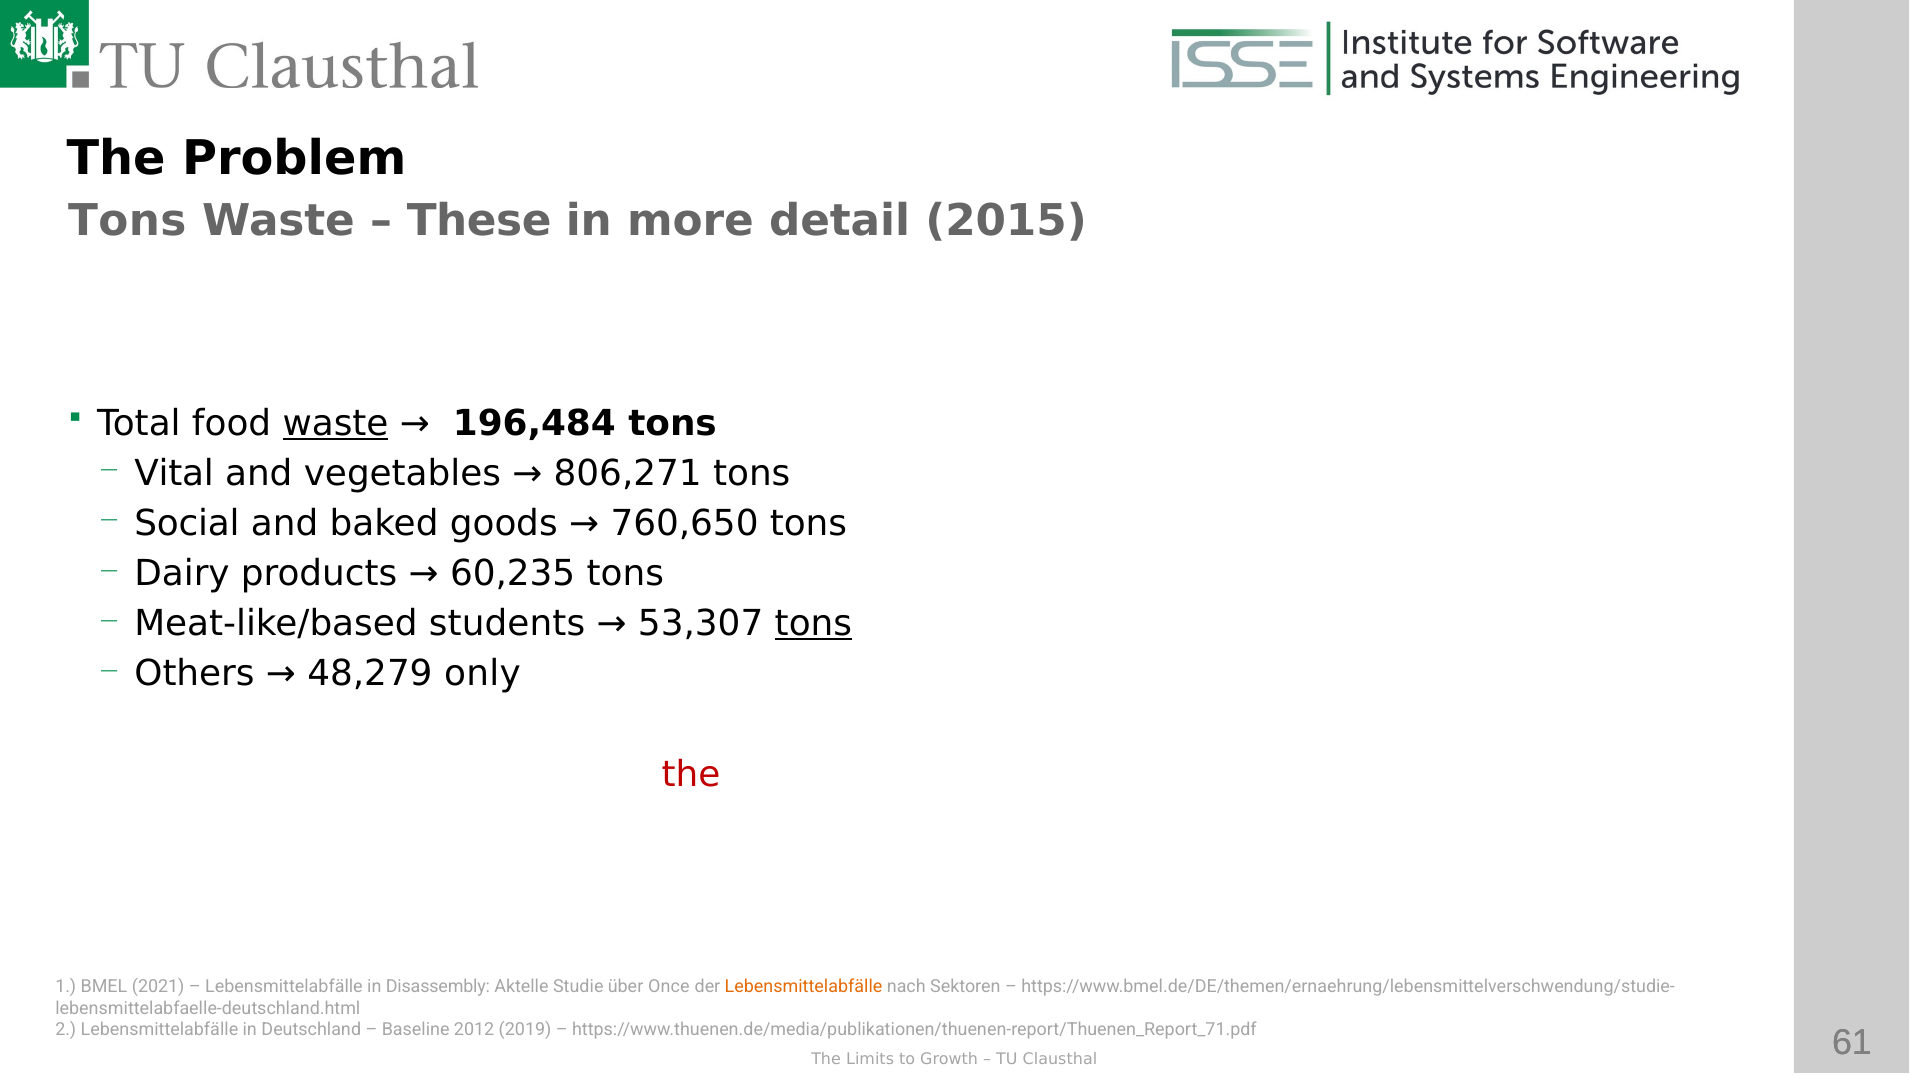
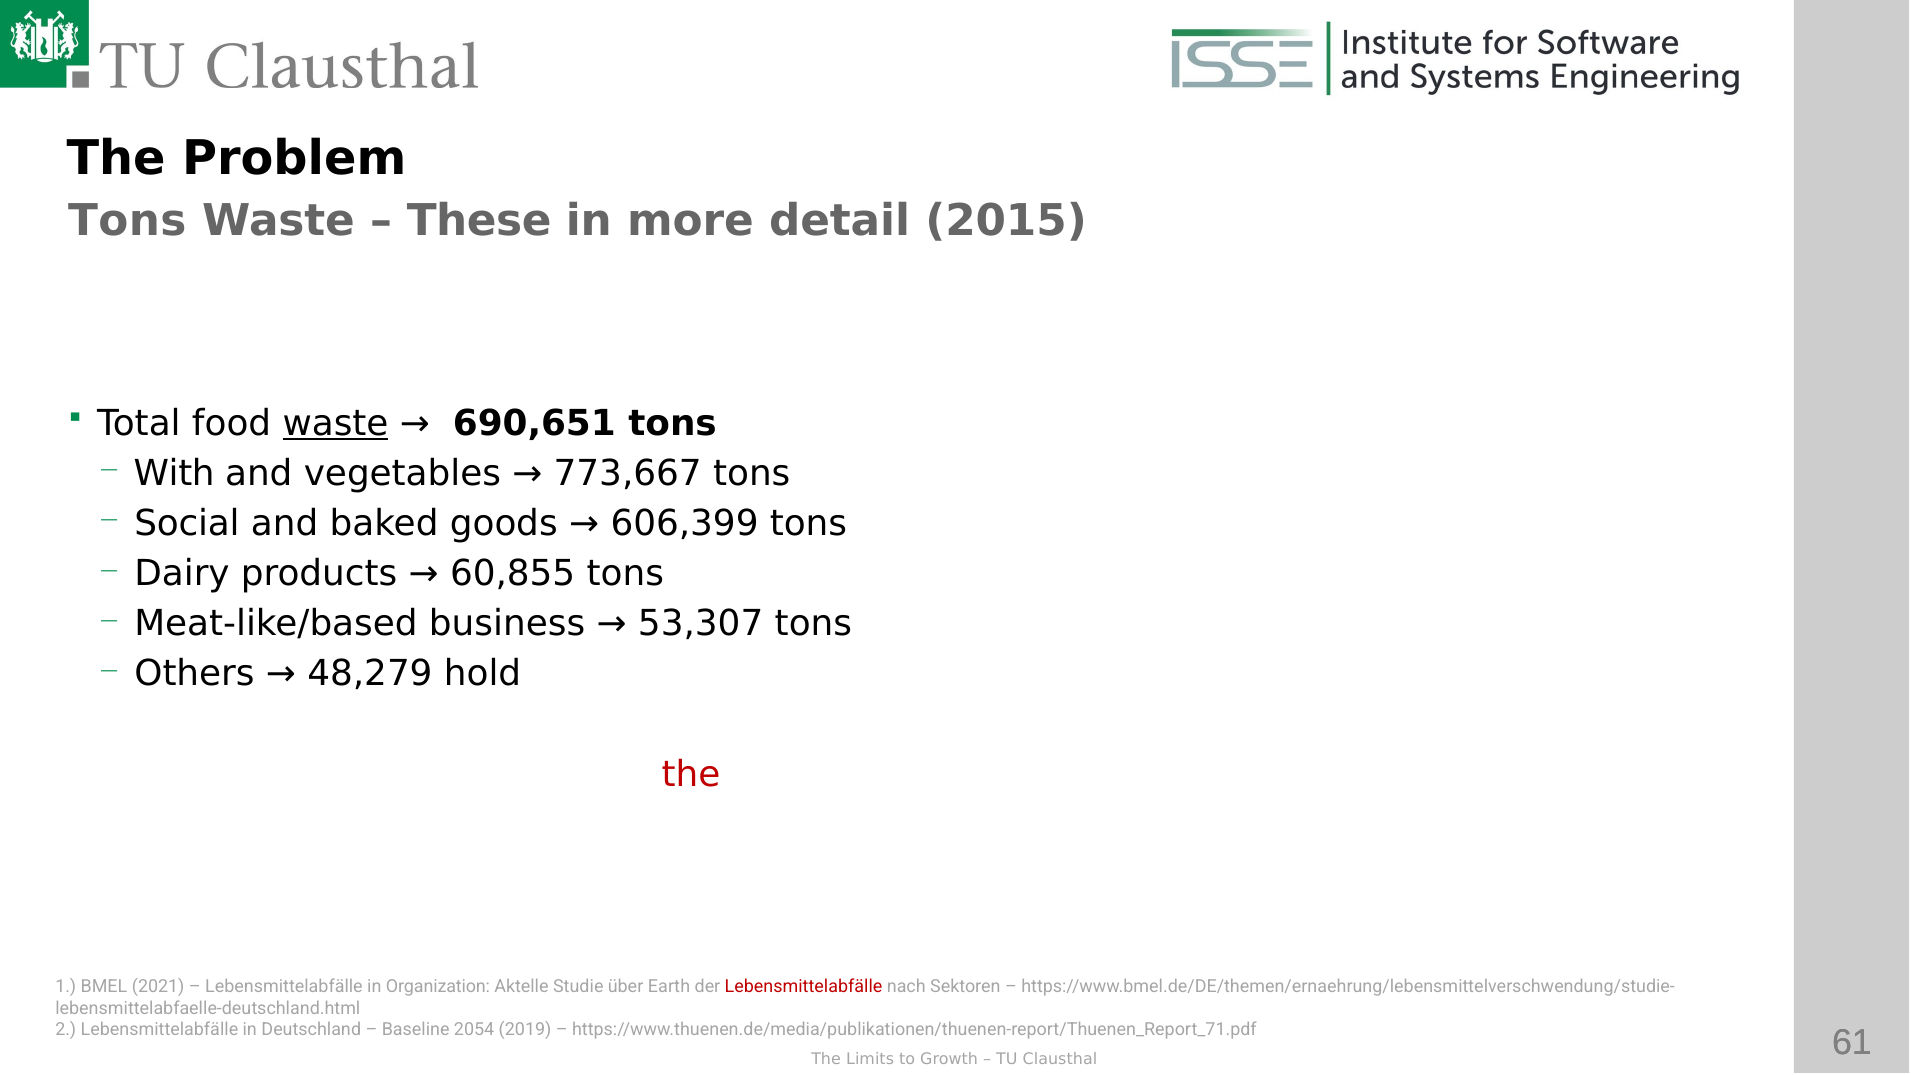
196,484: 196,484 -> 690,651
Vital: Vital -> With
806,271: 806,271 -> 773,667
760,650: 760,650 -> 606,399
60,235: 60,235 -> 60,855
students: students -> business
tons at (813, 624) underline: present -> none
only: only -> hold
Disassembly: Disassembly -> Organization
Once: Once -> Earth
Lebensmittelabfälle at (804, 987) colour: orange -> red
2012: 2012 -> 2054
